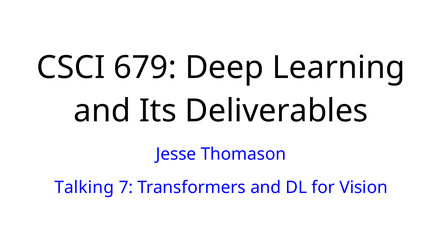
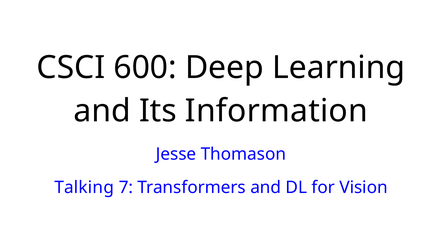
679: 679 -> 600
Deliverables: Deliverables -> Information
